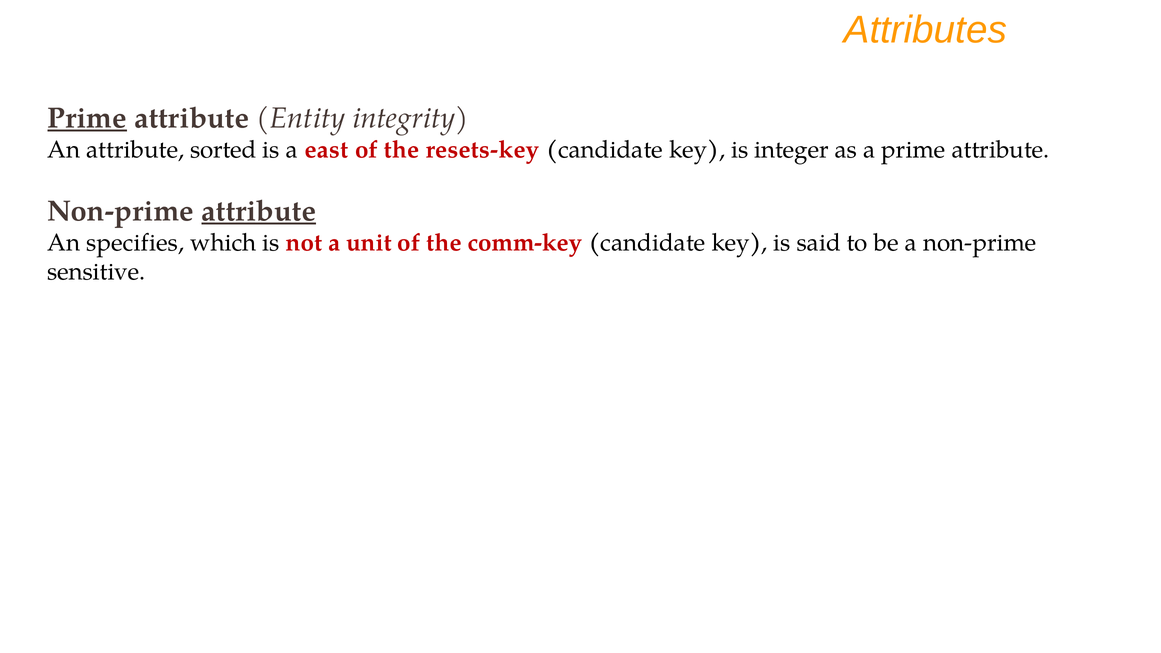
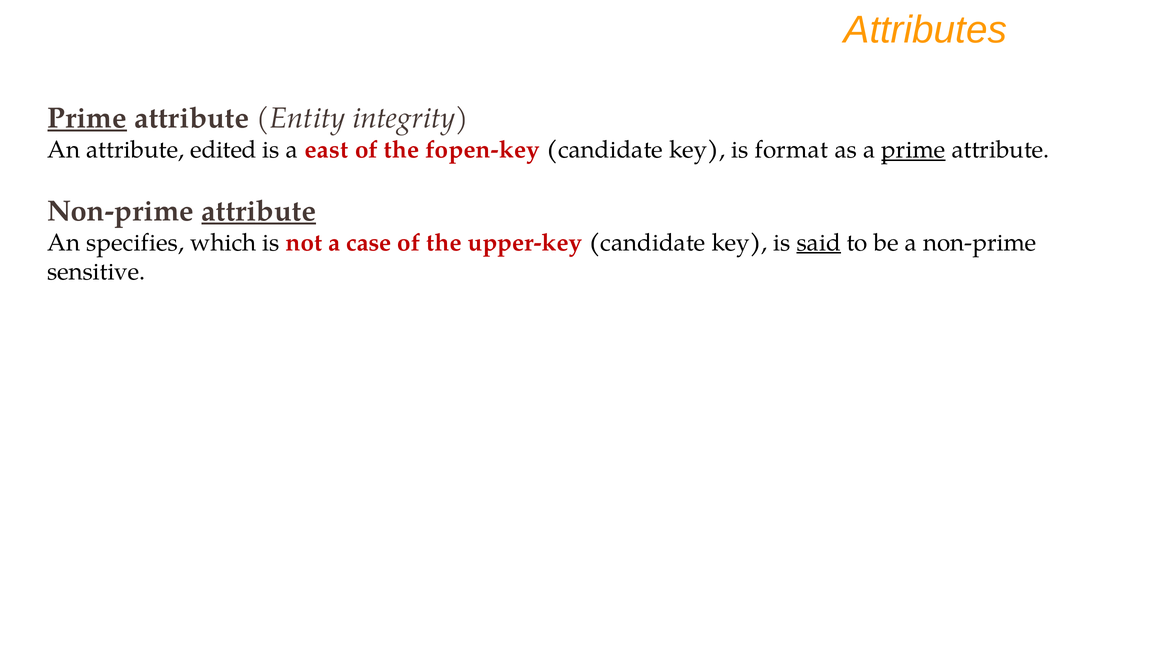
sorted: sorted -> edited
resets-key: resets-key -> fopen-key
integer: integer -> format
prime at (913, 150) underline: none -> present
unit: unit -> case
comm-key: comm-key -> upper-key
said underline: none -> present
